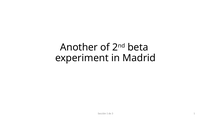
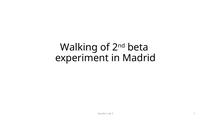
Another: Another -> Walking
